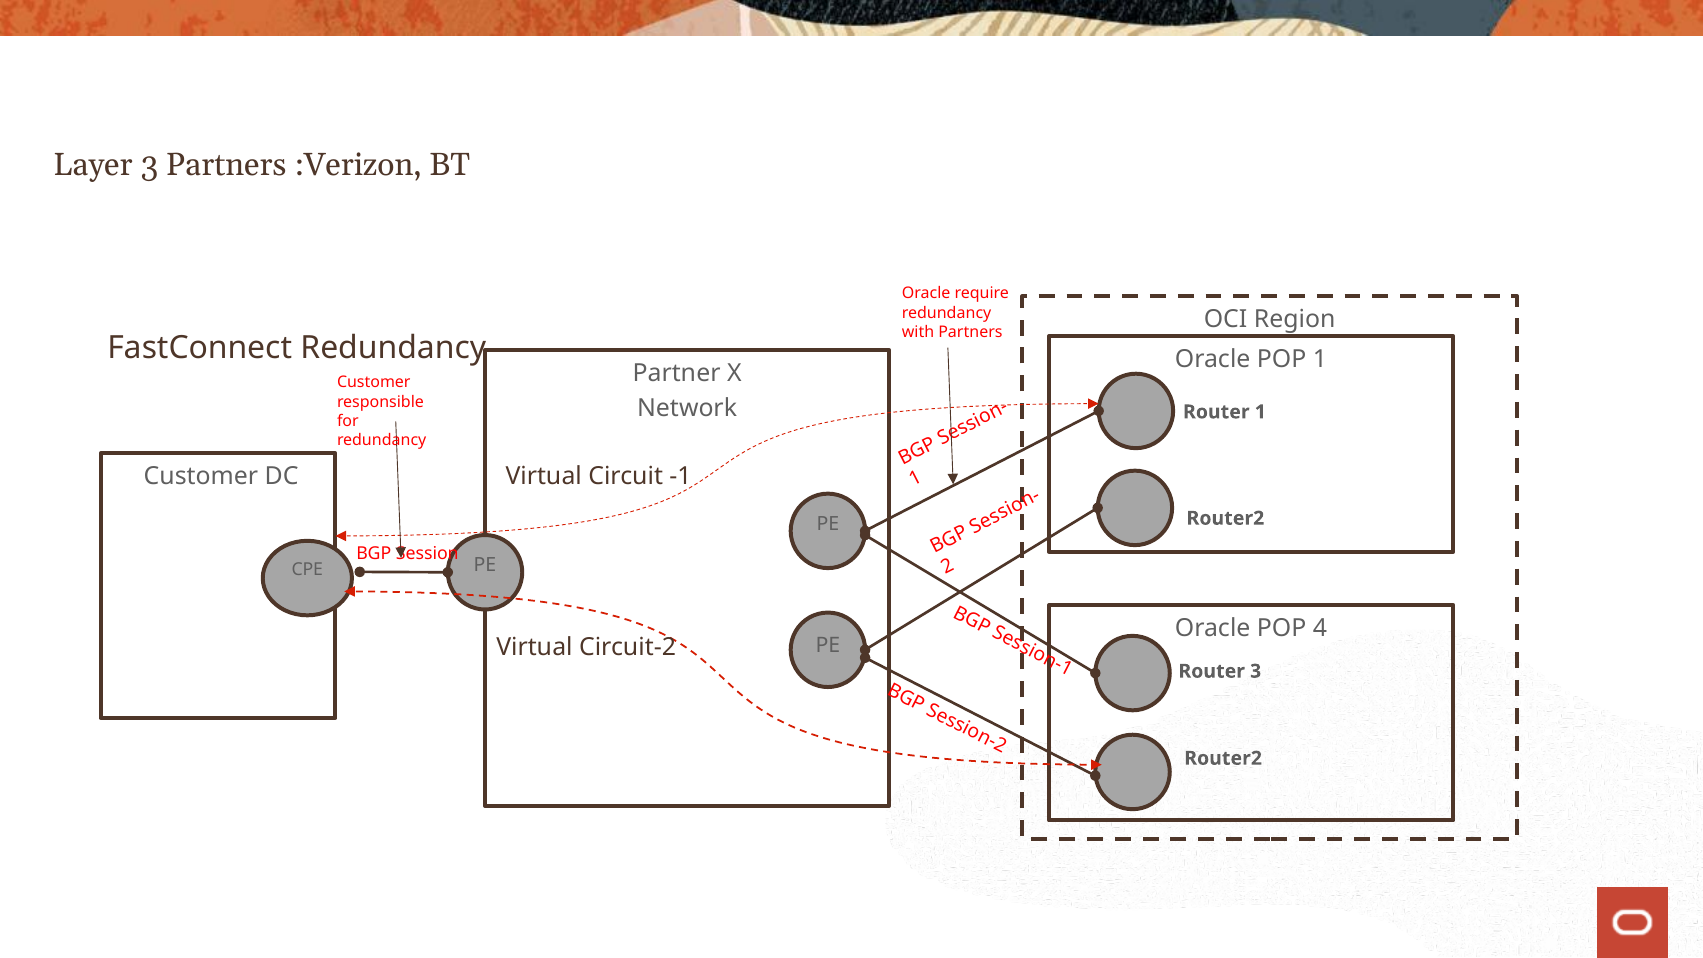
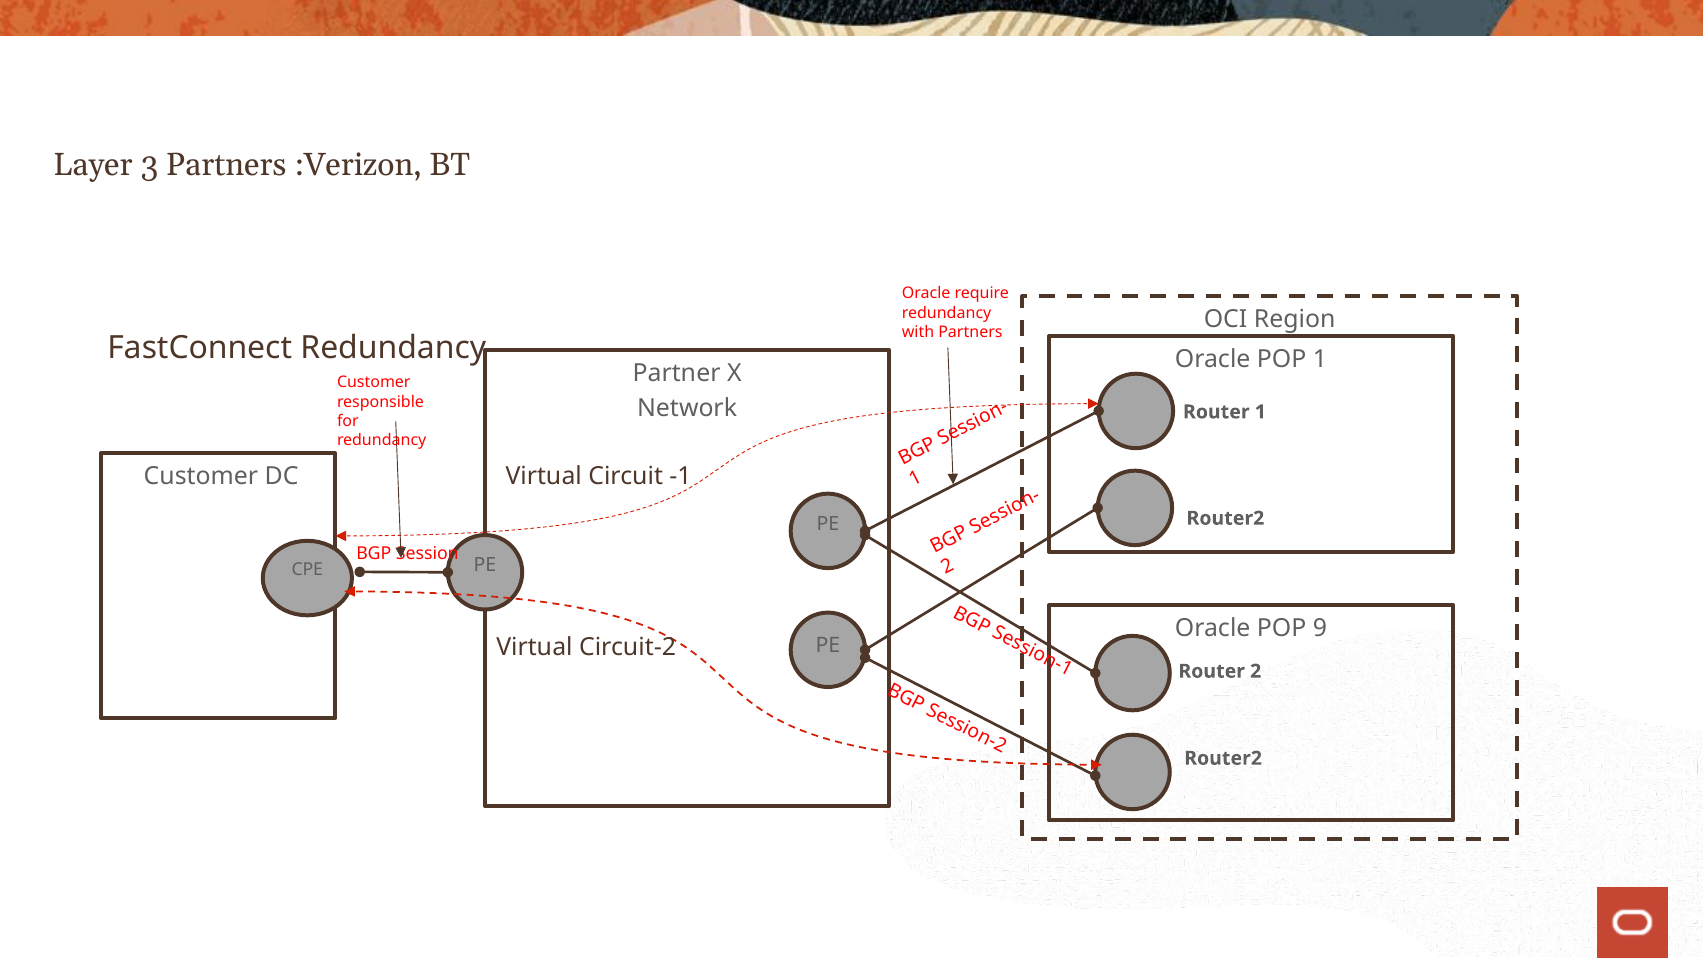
4: 4 -> 9
Router 3: 3 -> 2
